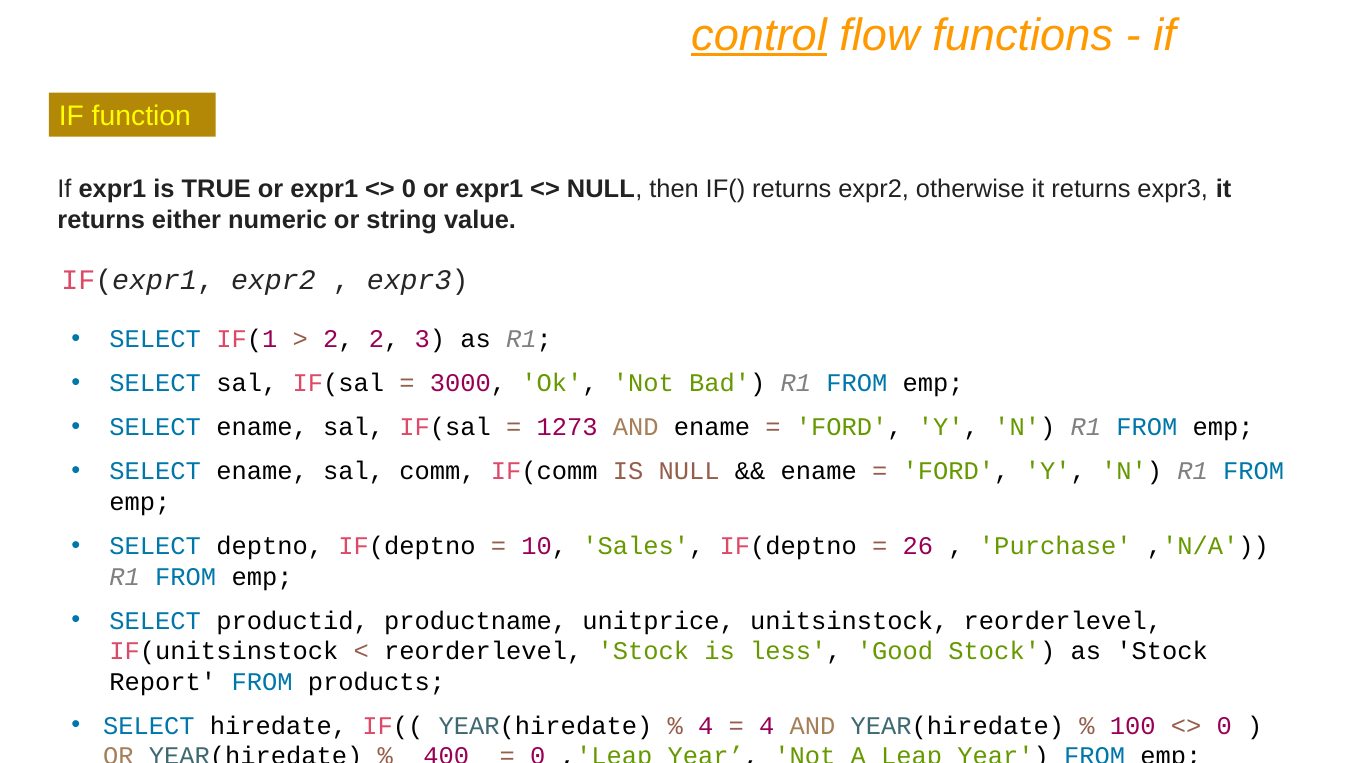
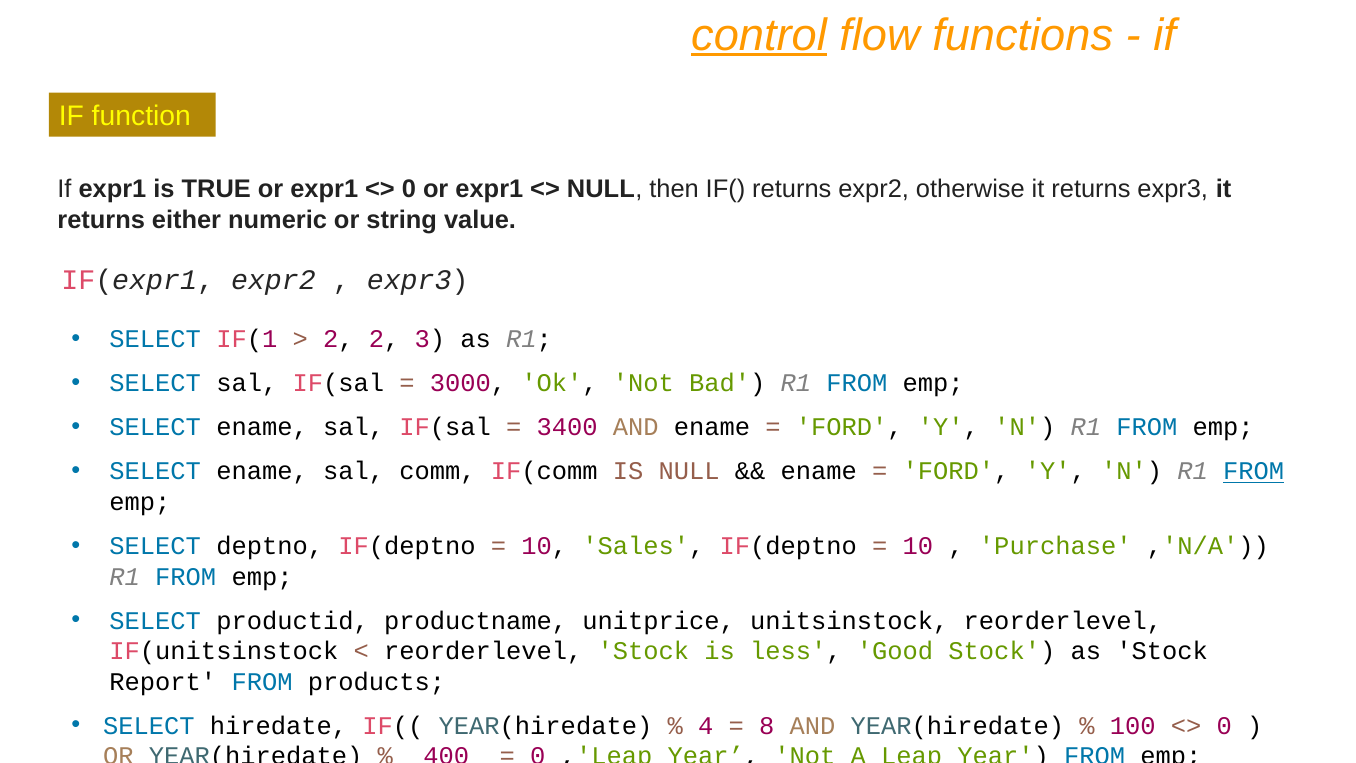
1273: 1273 -> 3400
FROM at (1254, 471) underline: none -> present
26 at (918, 546): 26 -> 10
4 at (767, 726): 4 -> 8
